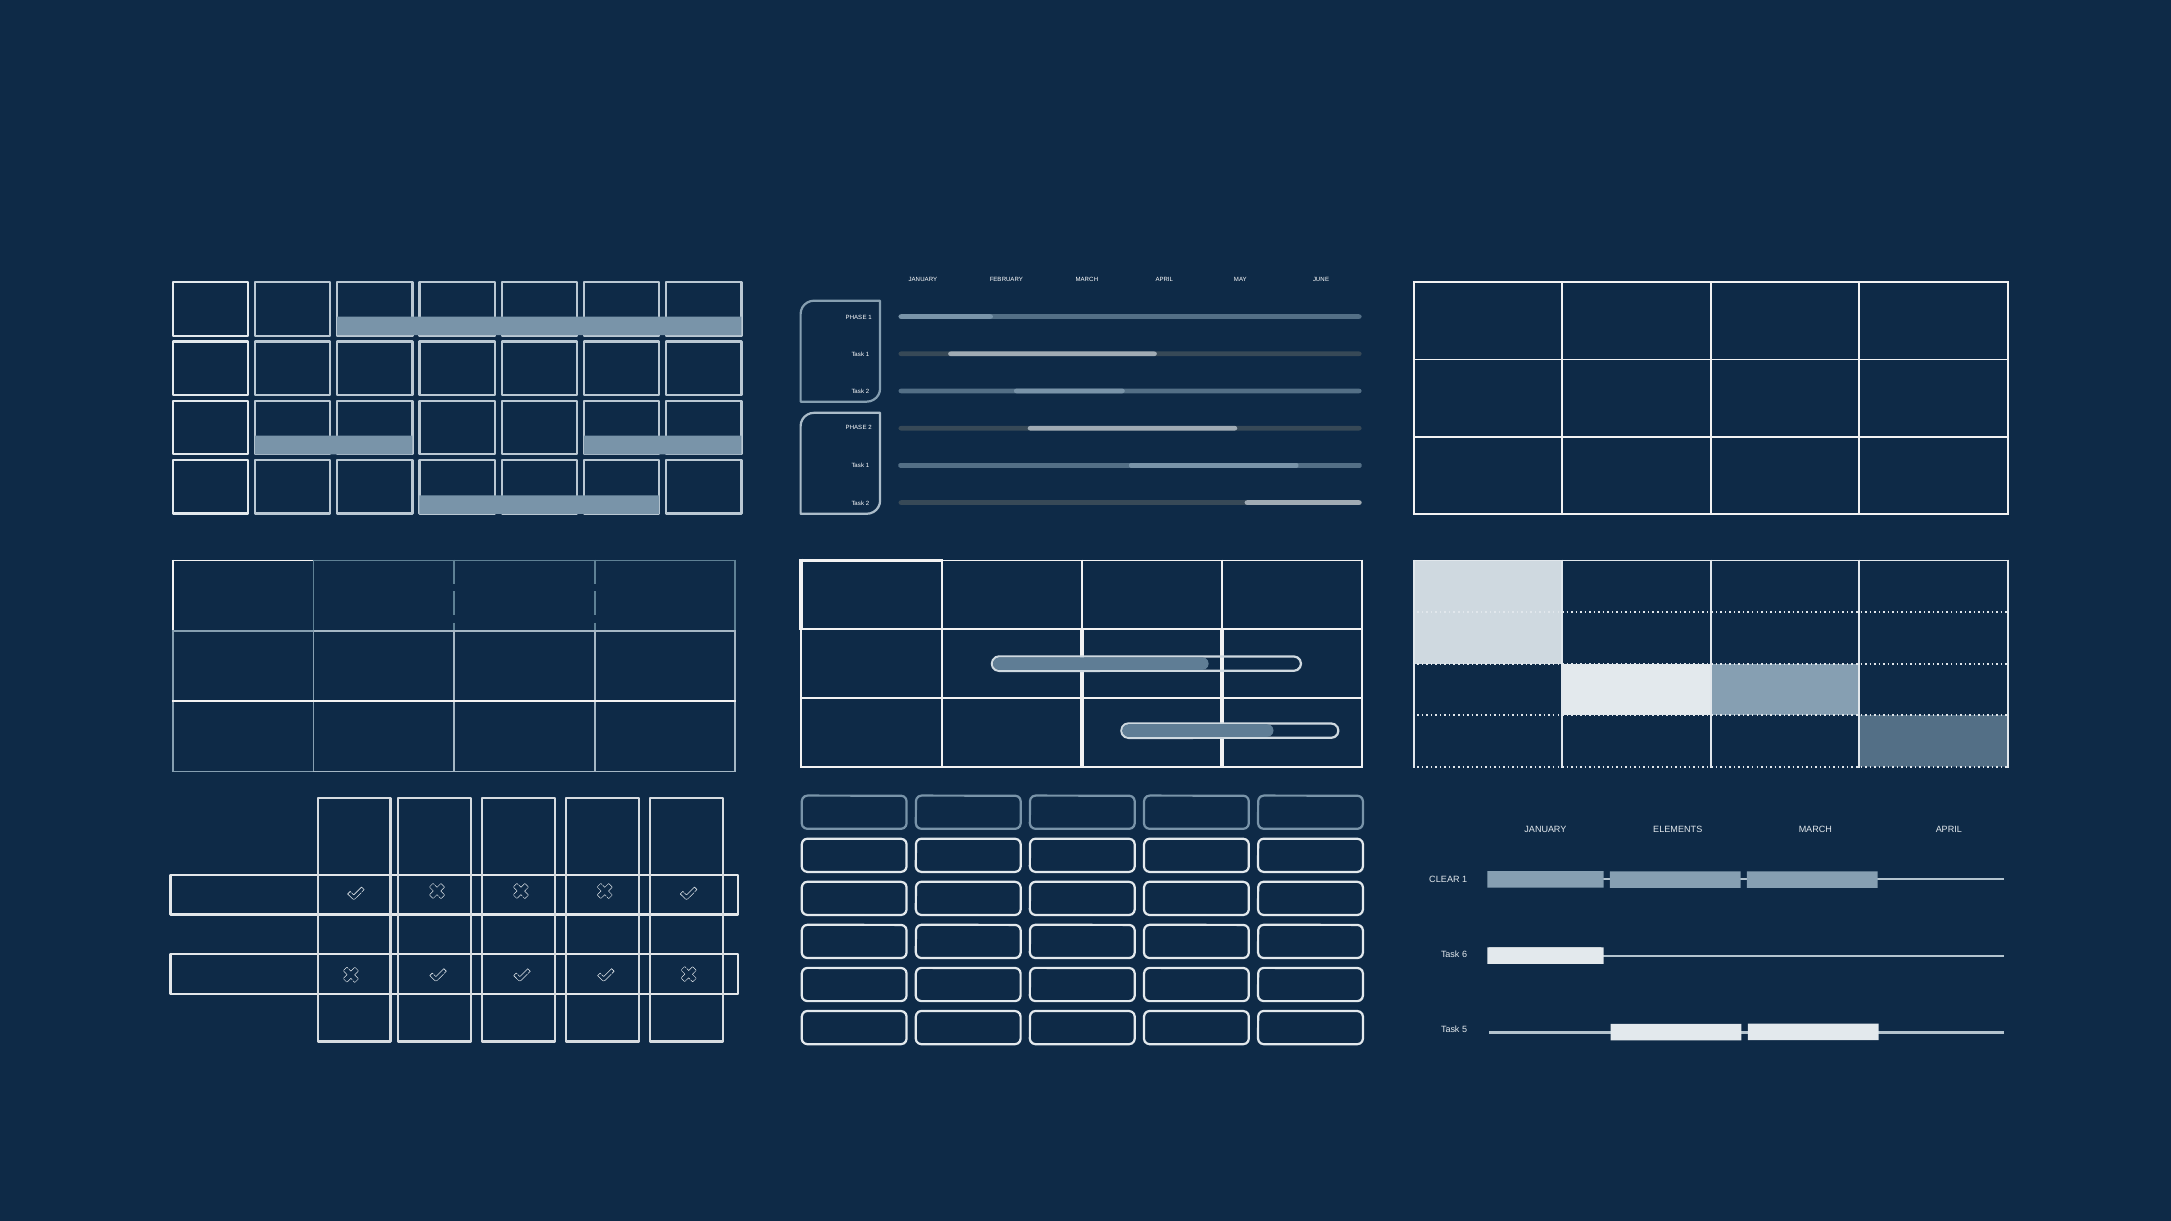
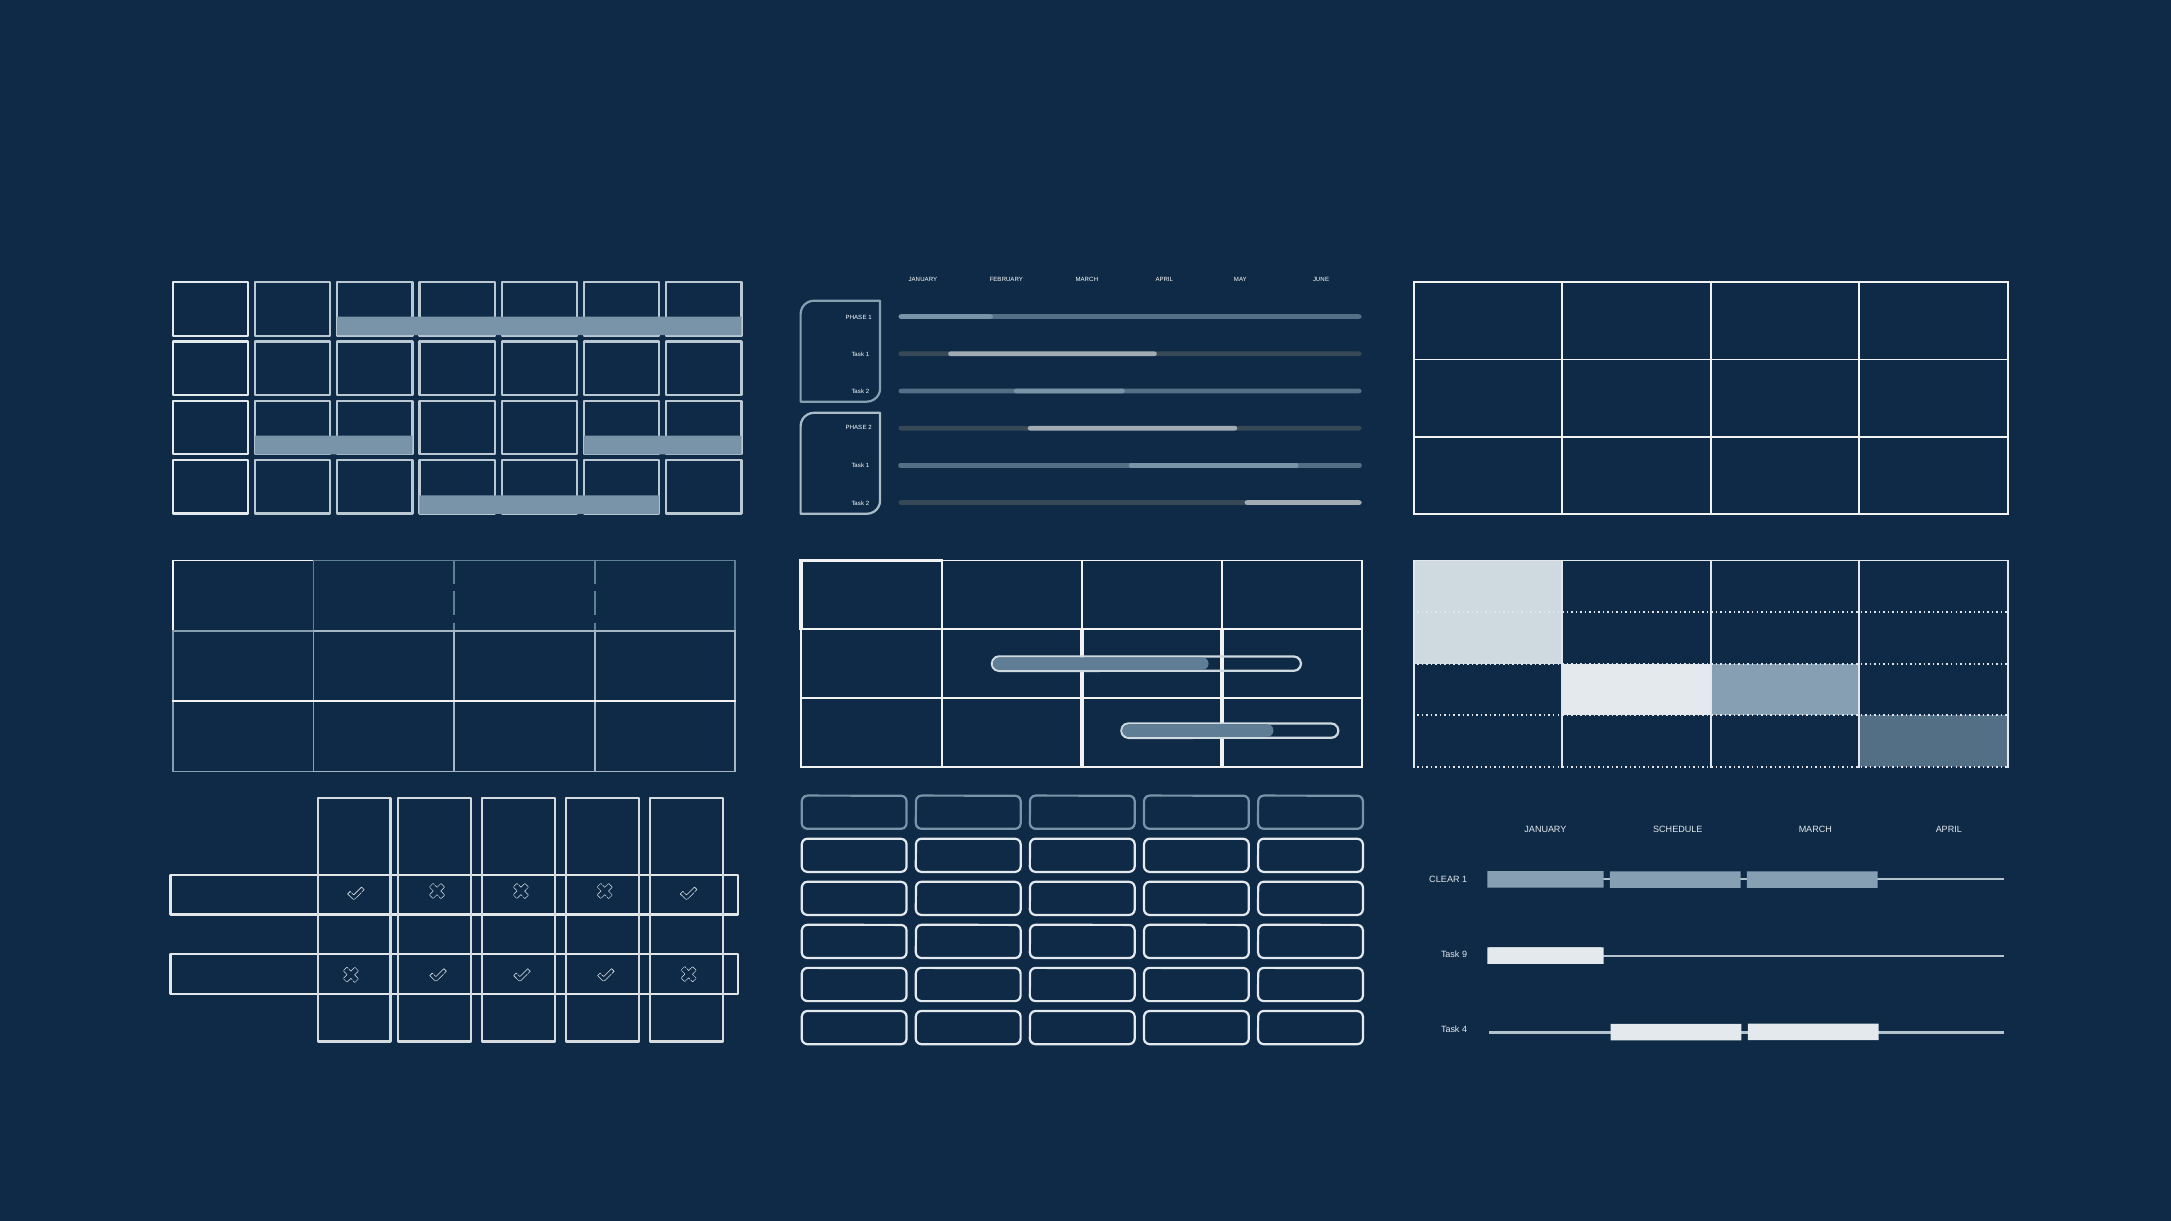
ELEMENTS: ELEMENTS -> SCHEDULE
6: 6 -> 9
5: 5 -> 4
